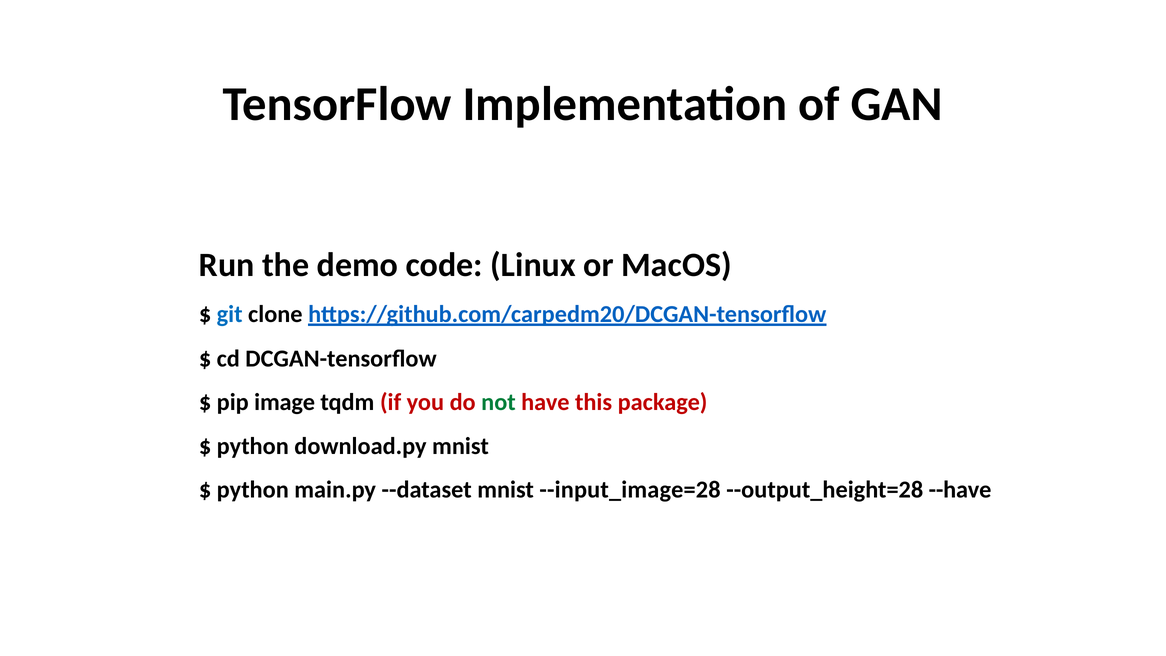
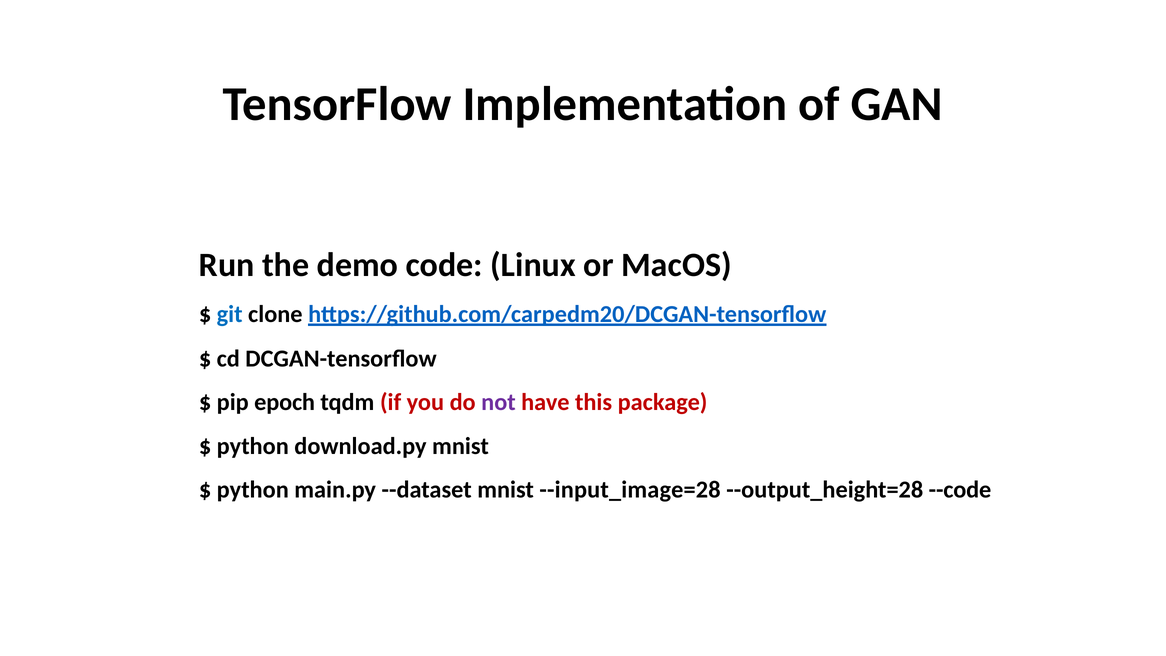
image: image -> epoch
not colour: green -> purple
--have: --have -> --code
